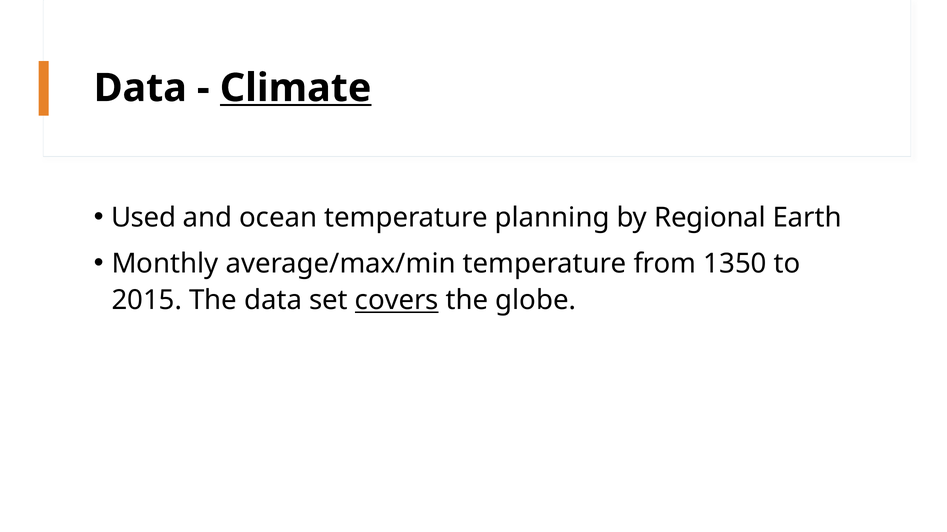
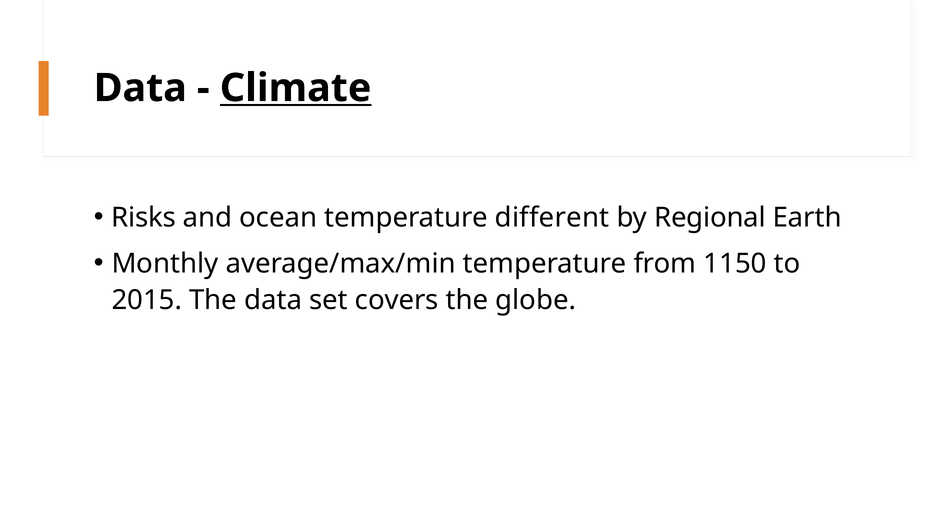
Used: Used -> Risks
planning: planning -> different
1350: 1350 -> 1150
covers underline: present -> none
